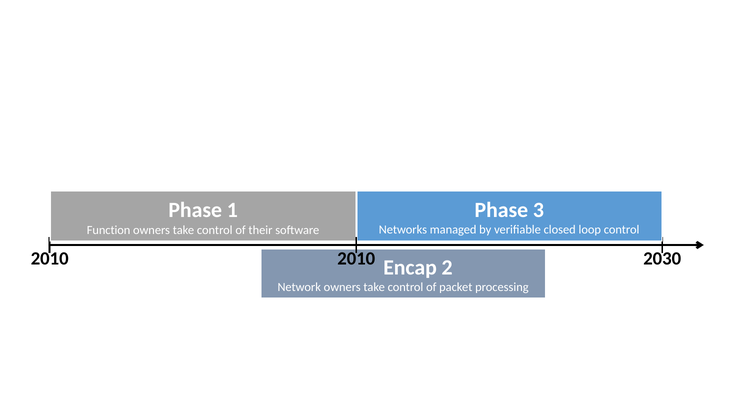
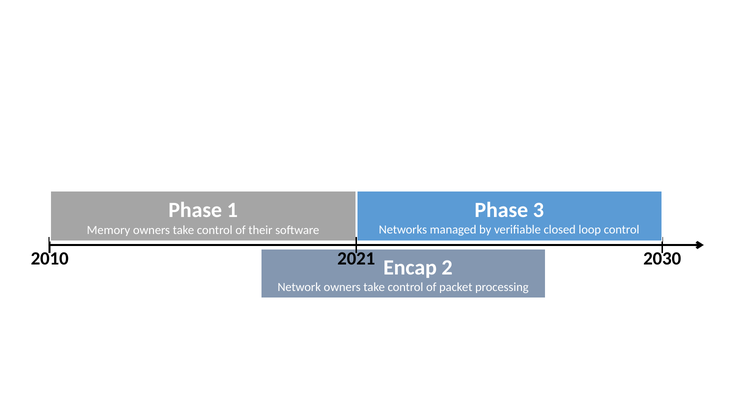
Function: Function -> Memory
2010 at (356, 259): 2010 -> 2021
